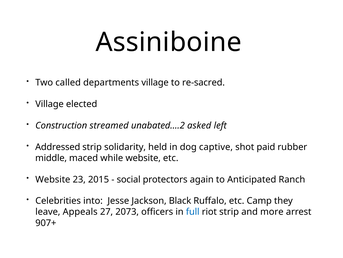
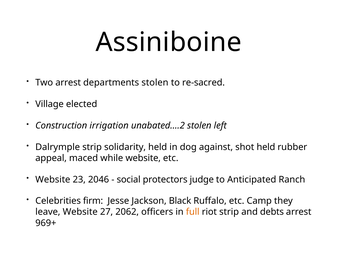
Two called: called -> arrest
departments village: village -> stolen
streamed: streamed -> irrigation
unabated….2 asked: asked -> stolen
Addressed: Addressed -> Dalrymple
captive: captive -> against
shot paid: paid -> held
middle: middle -> appeal
2015: 2015 -> 2046
again: again -> judge
into: into -> firm
leave Appeals: Appeals -> Website
2073: 2073 -> 2062
full colour: blue -> orange
more: more -> debts
907+: 907+ -> 969+
